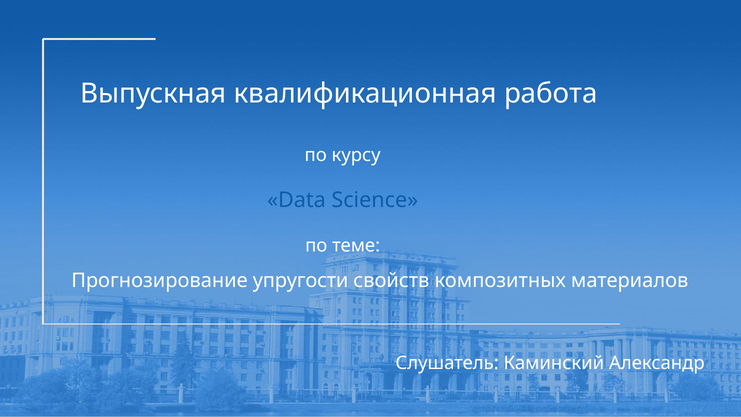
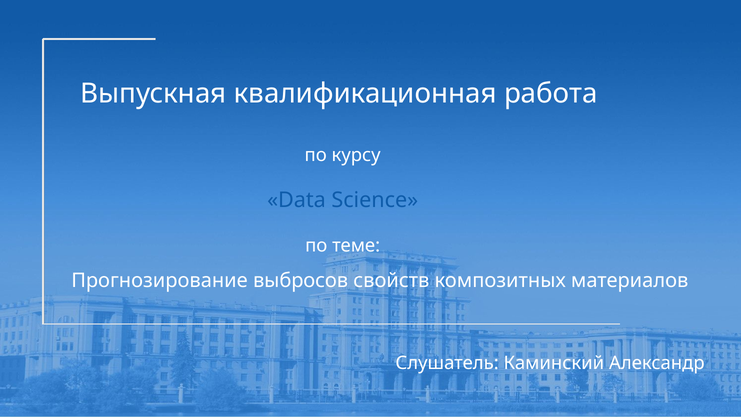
упругости: упругости -> выбросов
